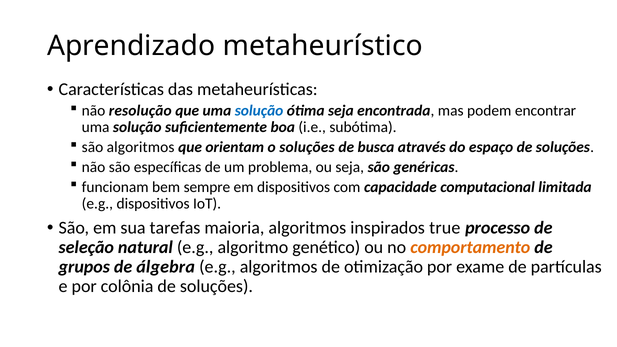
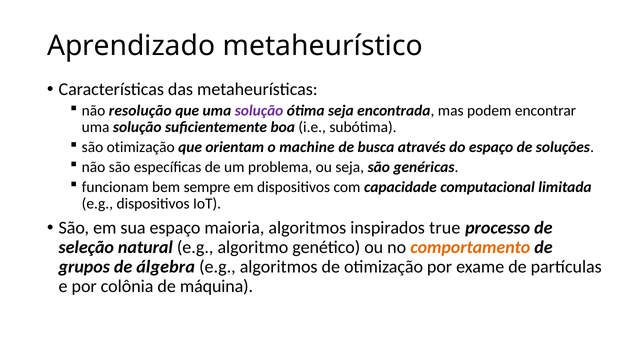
solução at (259, 111) colour: blue -> purple
são algoritmos: algoritmos -> otimização
o soluções: soluções -> machine
sua tarefas: tarefas -> espaço
colônia de soluções: soluções -> máquina
